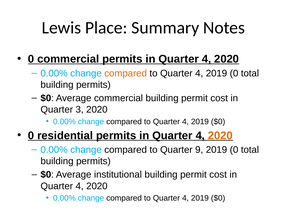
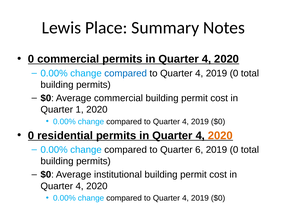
compared at (126, 73) colour: orange -> blue
3: 3 -> 1
9: 9 -> 6
